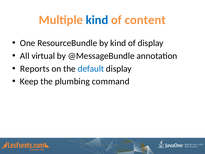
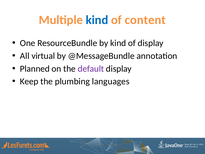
Reports: Reports -> Planned
default colour: blue -> purple
command: command -> languages
